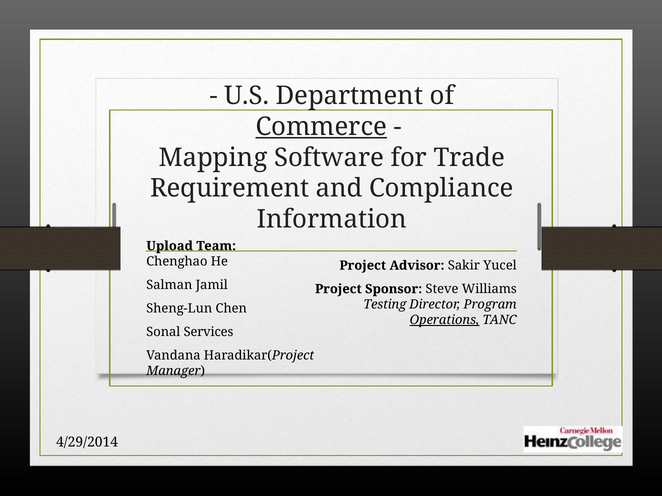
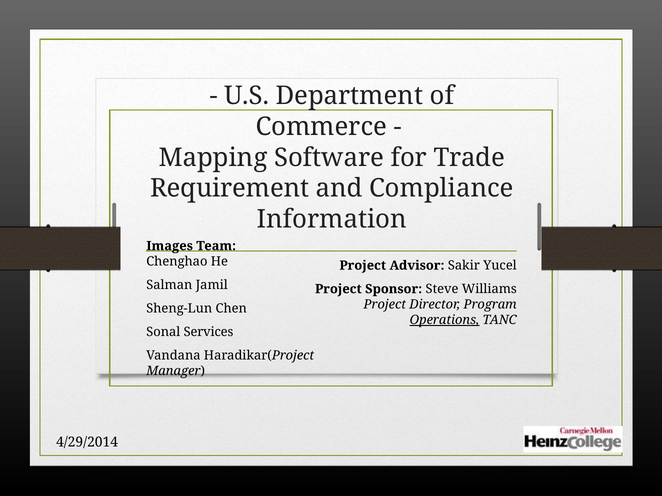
Commerce underline: present -> none
Upload: Upload -> Images
Testing at (385, 305): Testing -> Project
